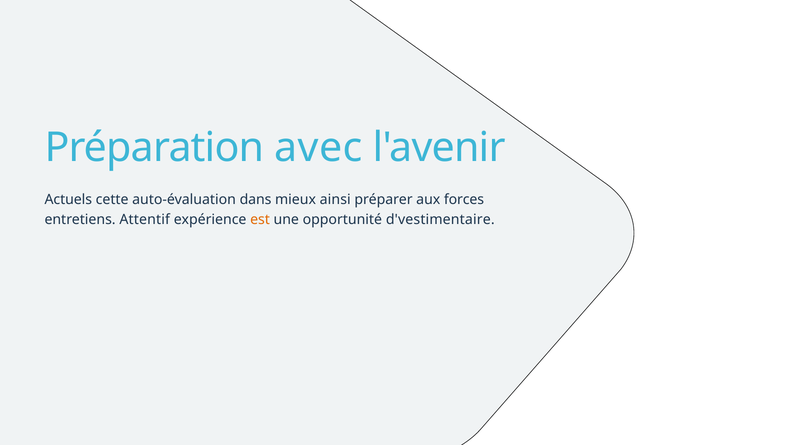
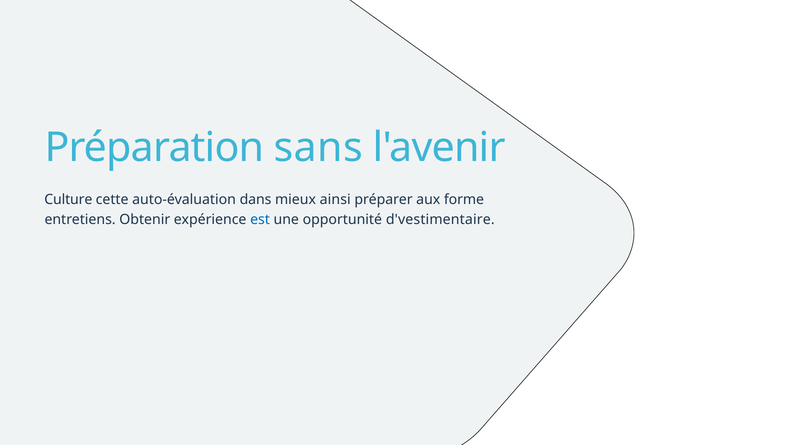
avec: avec -> sans
Actuels: Actuels -> Culture
forces: forces -> forme
Attentif: Attentif -> Obtenir
est colour: orange -> blue
